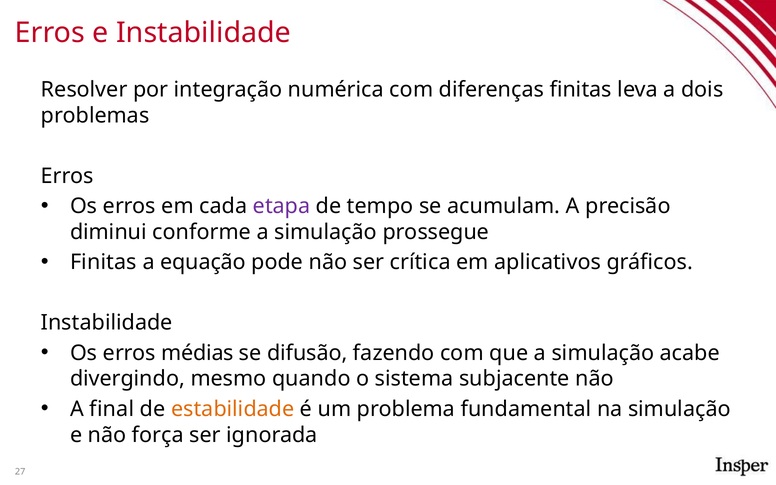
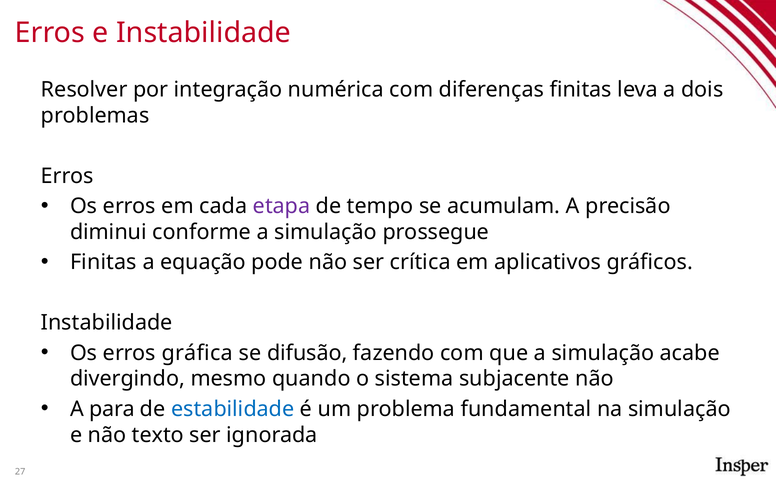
médias: médias -> gráfica
final: final -> para
estabilidade colour: orange -> blue
força: força -> texto
